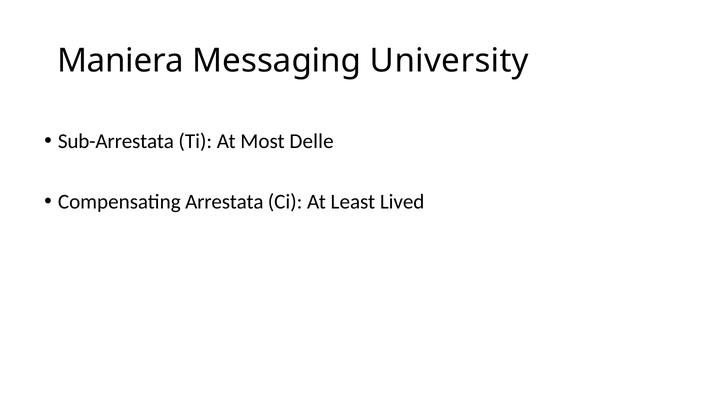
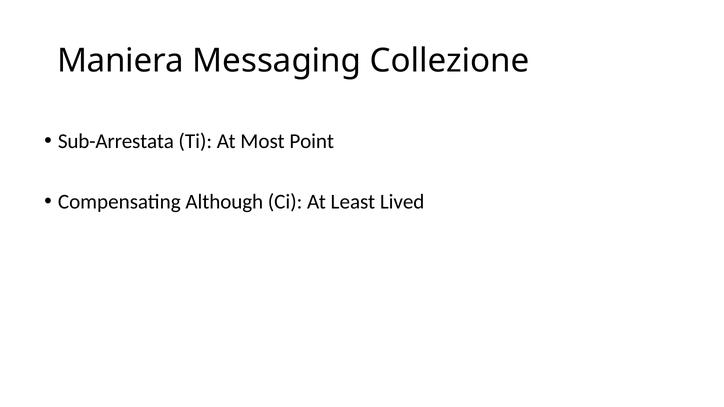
University: University -> Collezione
Delle: Delle -> Point
Arrestata: Arrestata -> Although
